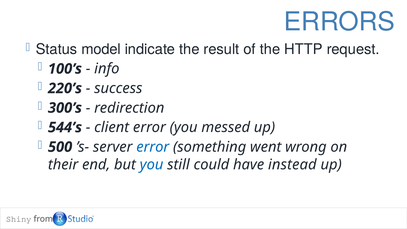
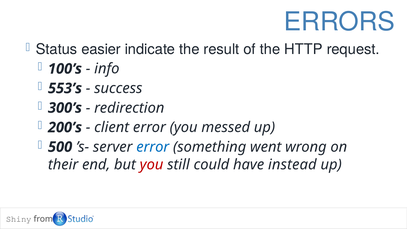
model: model -> easier
220’s: 220’s -> 553’s
544’s: 544’s -> 200’s
you at (152, 165) colour: blue -> red
